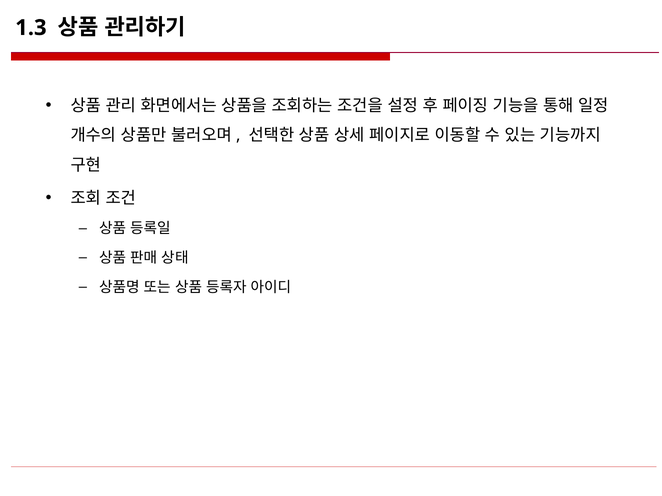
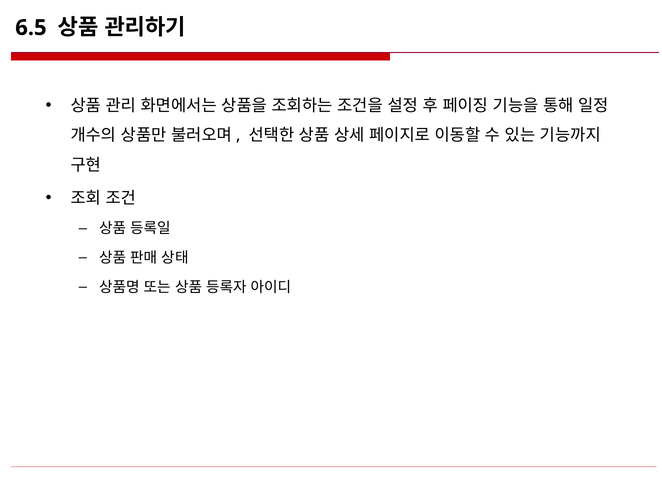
1.3: 1.3 -> 6.5
